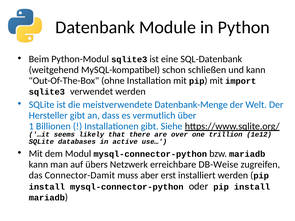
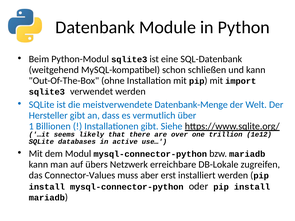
DB-Weise: DB-Weise -> DB-Lokale
Connector-Damit: Connector-Damit -> Connector-Values
